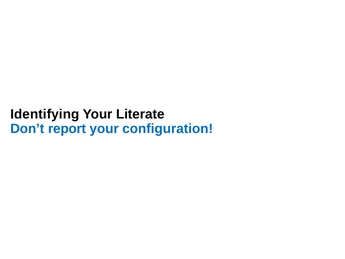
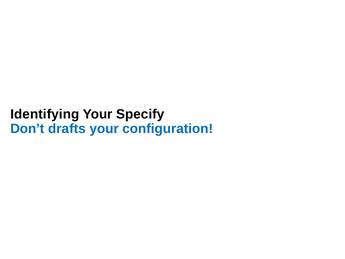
Literate: Literate -> Specify
report: report -> drafts
